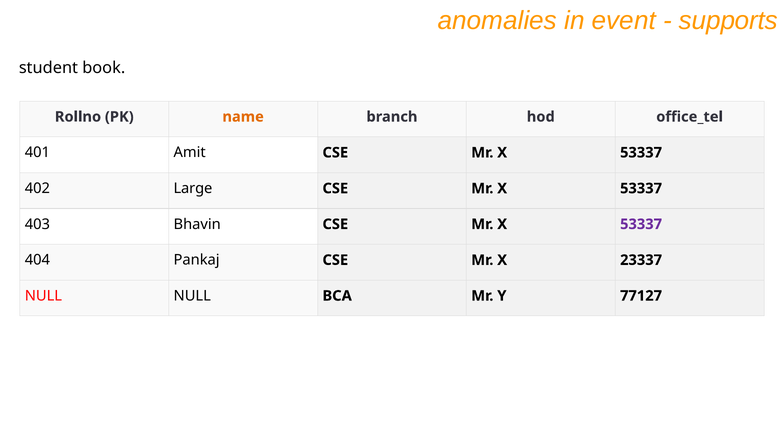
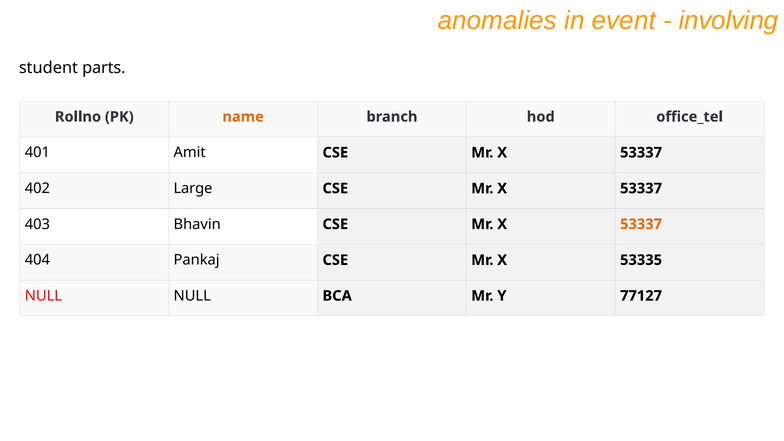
supports: supports -> involving
book: book -> parts
53337 at (641, 224) colour: purple -> orange
23337: 23337 -> 53335
